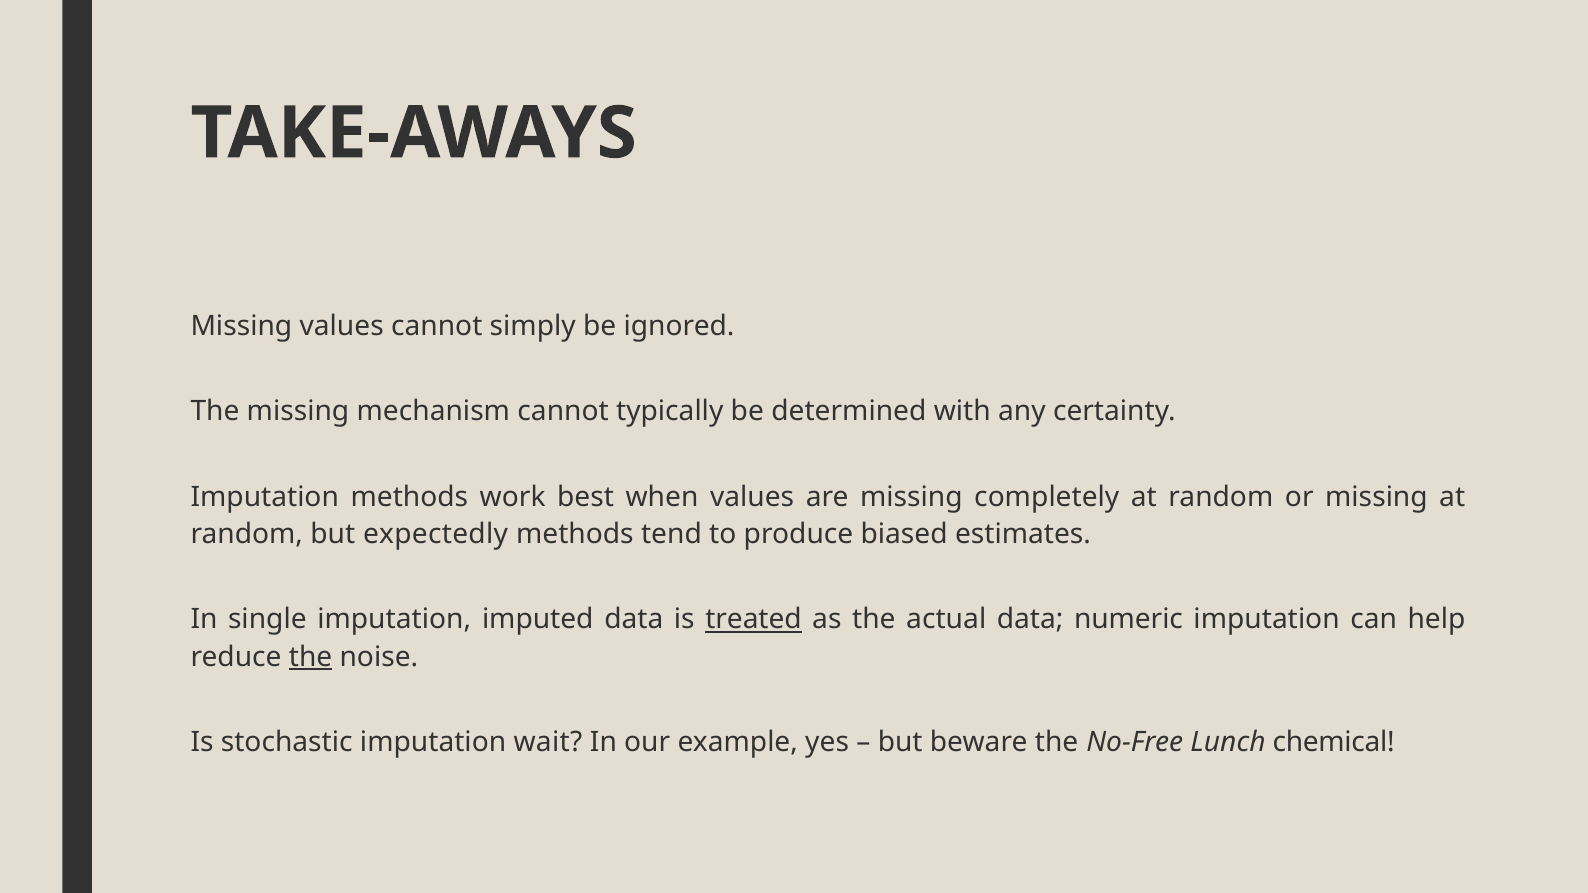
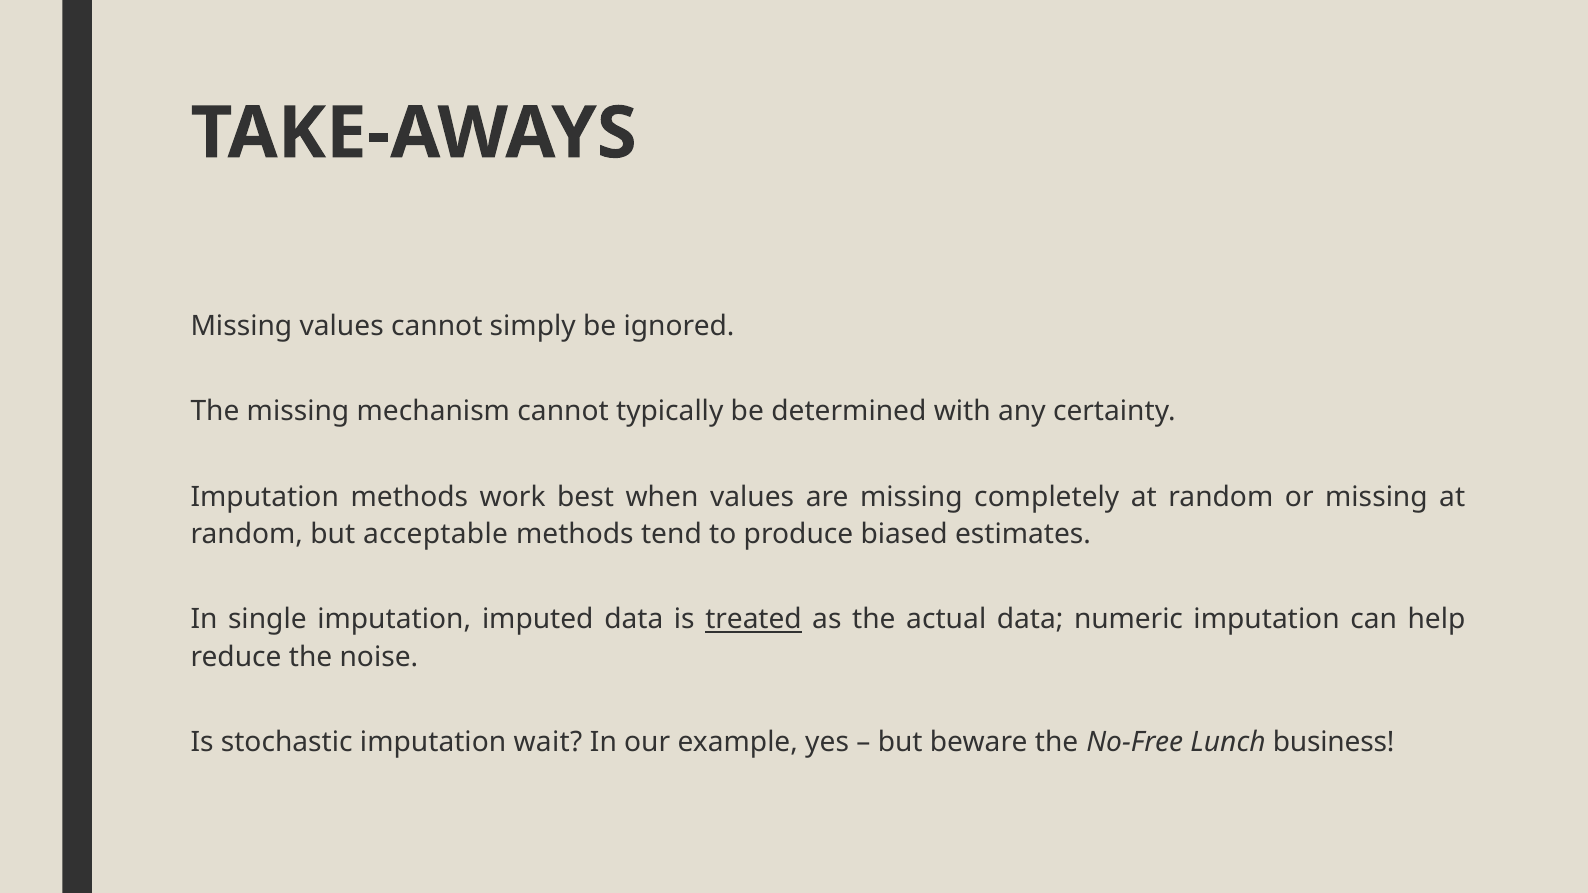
expectedly: expectedly -> acceptable
the at (311, 657) underline: present -> none
chemical: chemical -> business
